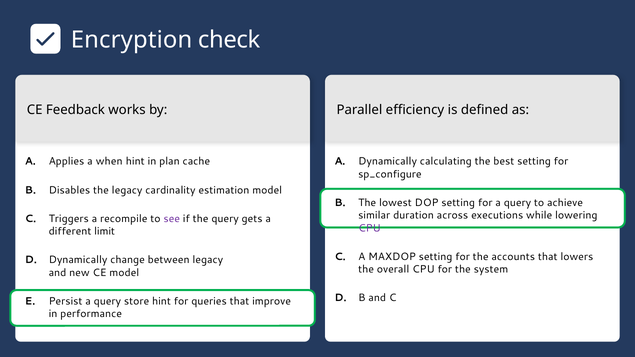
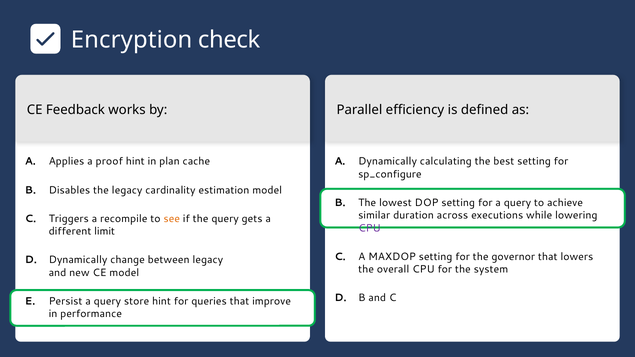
when: when -> proof
see colour: purple -> orange
accounts: accounts -> governor
